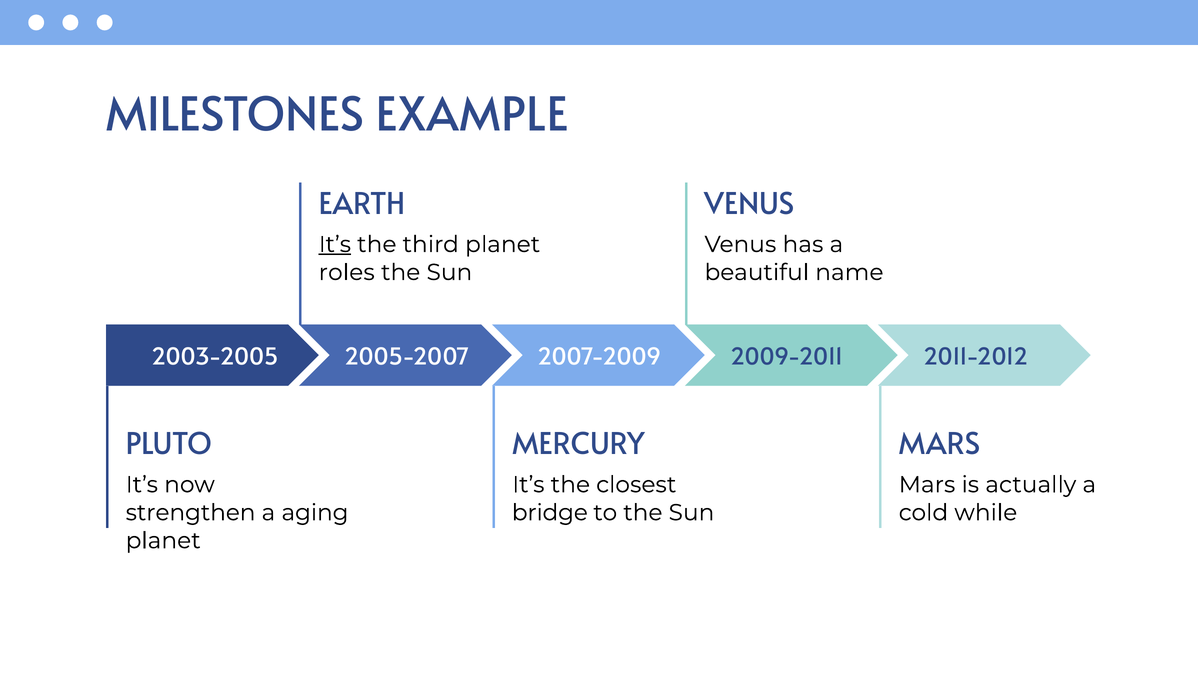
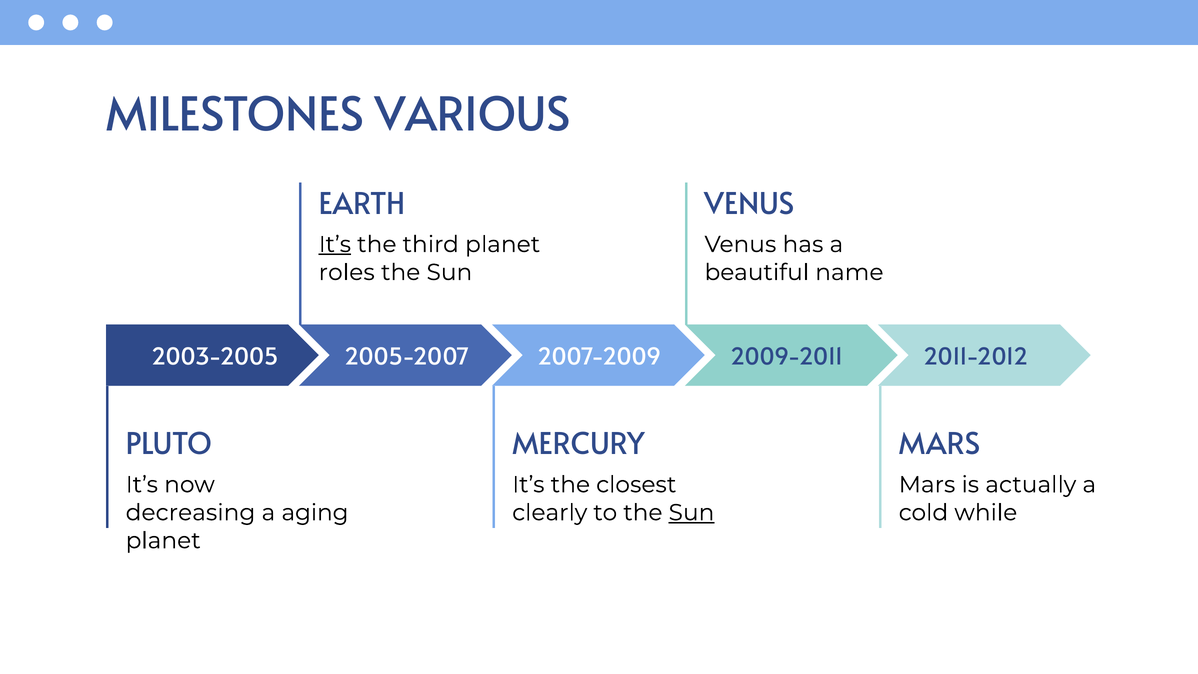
EXAMPLE: EXAMPLE -> VARIOUS
strengthen: strengthen -> decreasing
bridge: bridge -> clearly
Sun at (691, 513) underline: none -> present
